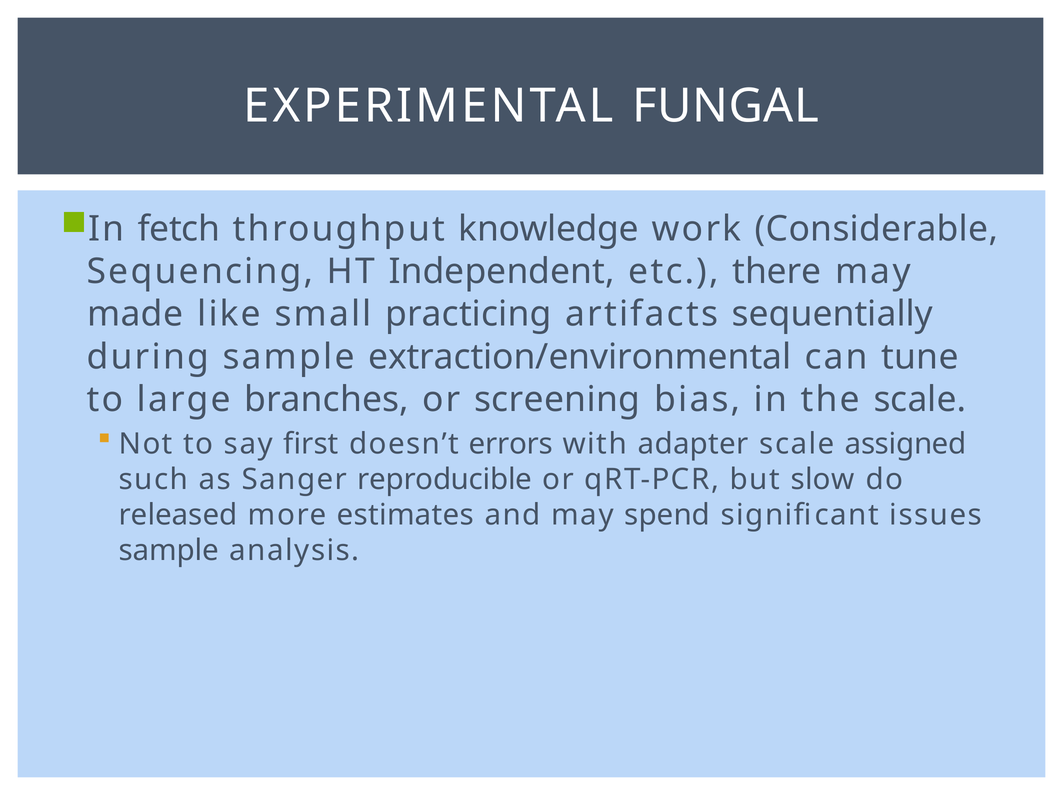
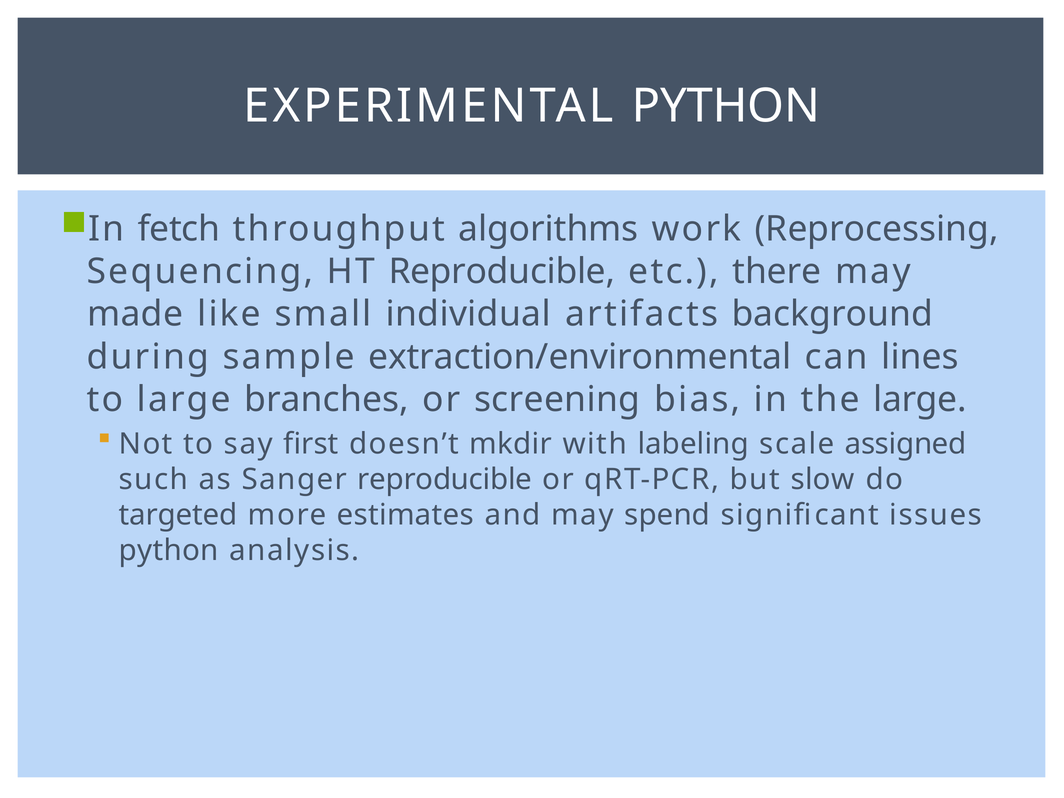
EXPERIMENTAL FUNGAL: FUNGAL -> PYTHON
knowledge: knowledge -> algorithms
Considerable: Considerable -> Reprocessing
HT Independent: Independent -> Reproducible
practicing: practicing -> individual
sequentially: sequentially -> background
tune: tune -> lines
the scale: scale -> large
errors: errors -> mkdir
adapter: adapter -> labeling
released: released -> targeted
sample at (169, 550): sample -> python
